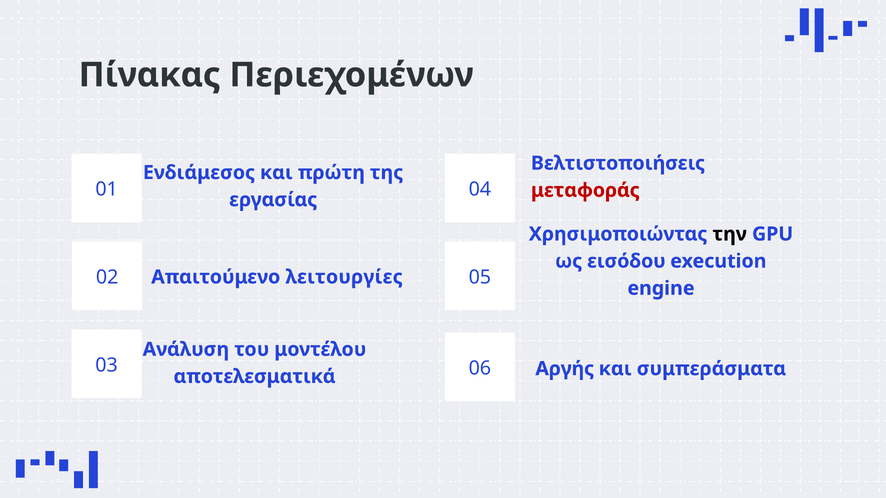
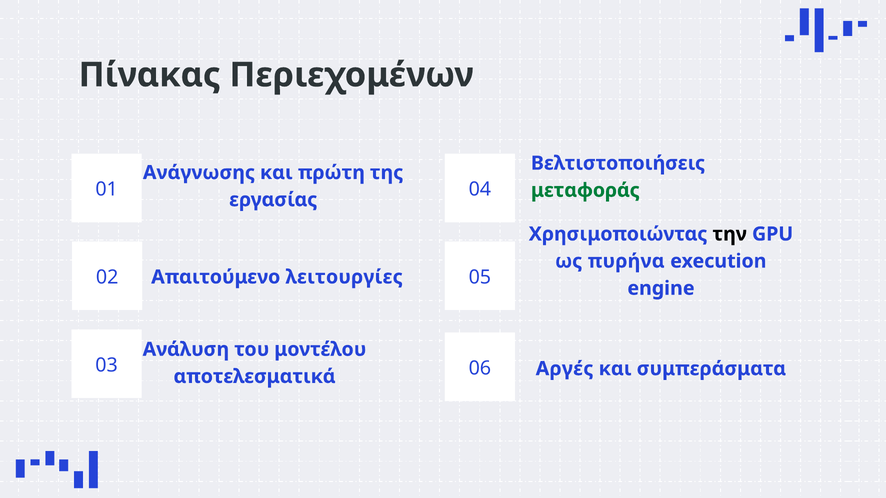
Ενδιάμεσος: Ενδιάμεσος -> Ανάγνωσης
μεταφοράς colour: red -> green
εισόδου: εισόδου -> πυρήνα
Αργής: Αργής -> Αργές
